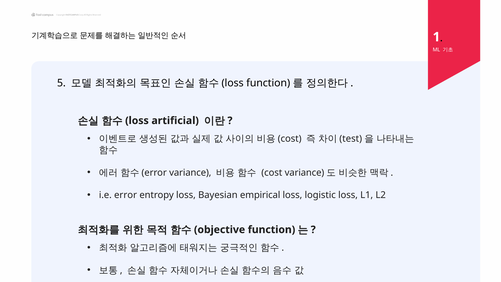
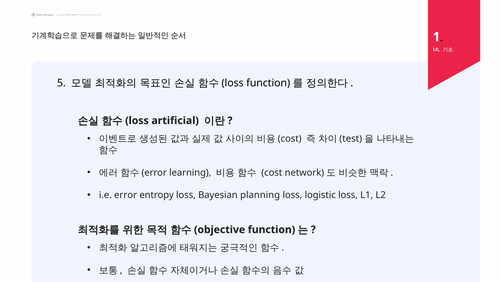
variance at (190, 172): variance -> learning
cost variance: variance -> network
empirical: empirical -> planning
